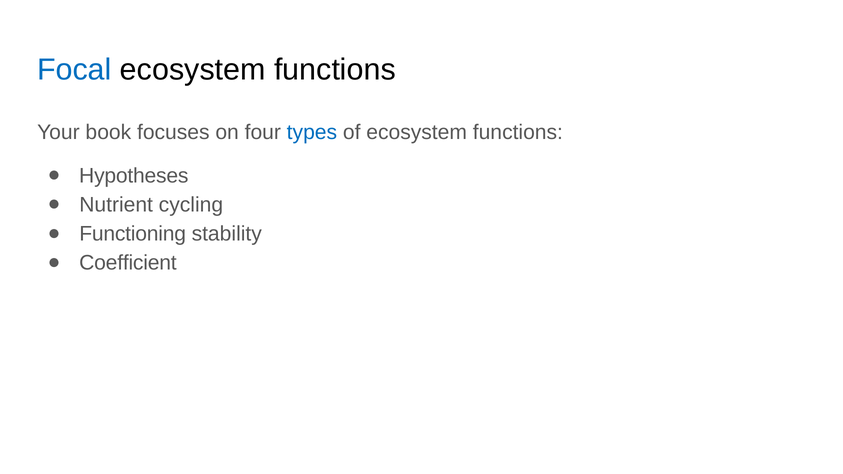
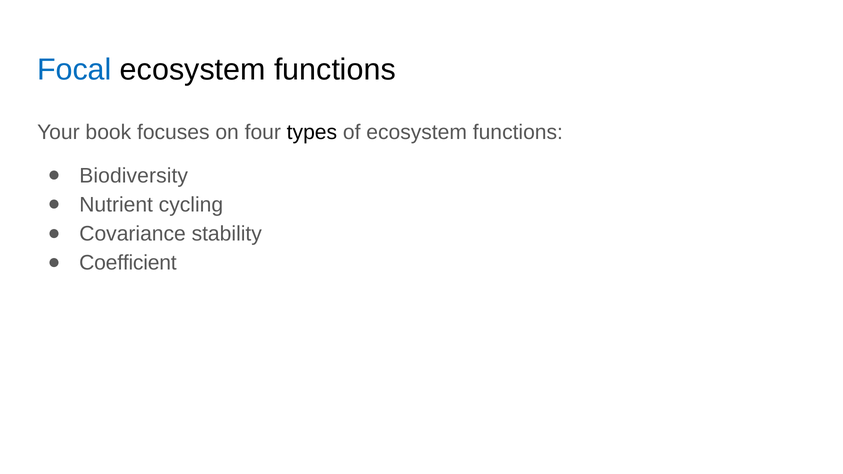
types colour: blue -> black
Hypotheses: Hypotheses -> Biodiversity
Functioning: Functioning -> Covariance
